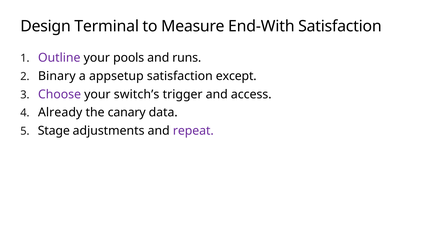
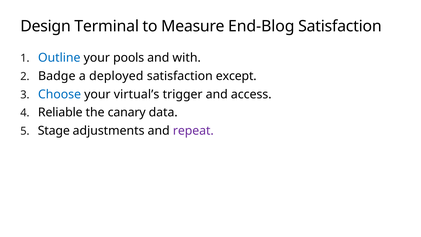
End-With: End-With -> End-Blog
Outline colour: purple -> blue
runs: runs -> with
Binary: Binary -> Badge
appsetup: appsetup -> deployed
Choose colour: purple -> blue
switch’s: switch’s -> virtual’s
Already: Already -> Reliable
